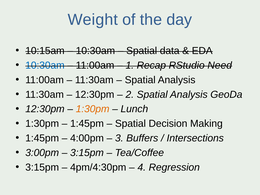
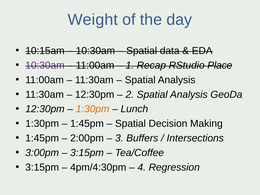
10:30am at (45, 65) colour: blue -> purple
Need: Need -> Place
4:00pm: 4:00pm -> 2:00pm
